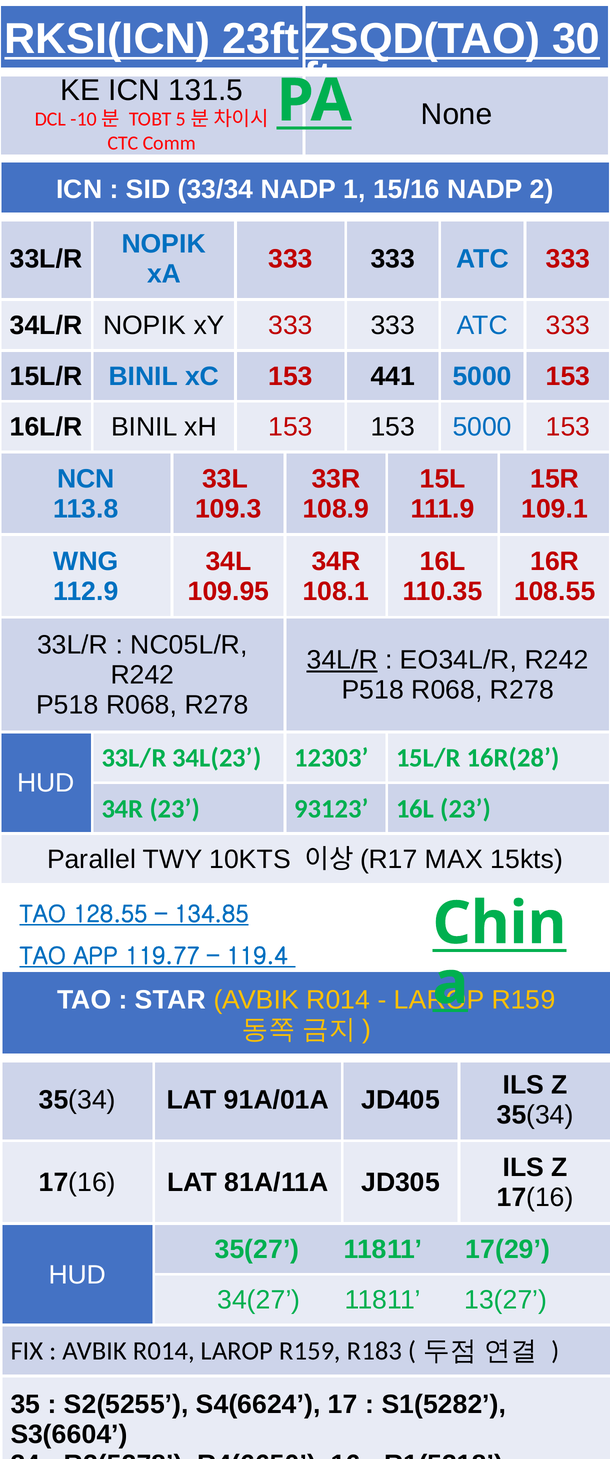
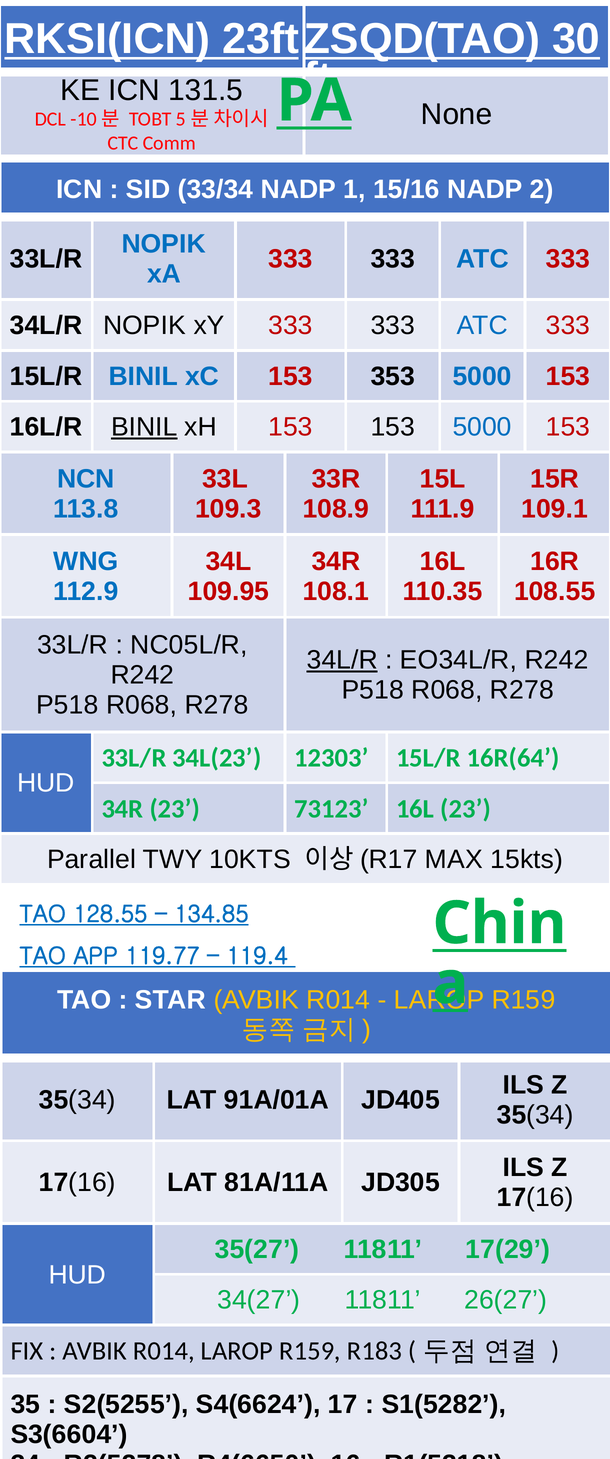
441: 441 -> 353
BINIL at (144, 427) underline: none -> present
16R(28: 16R(28 -> 16R(64
93123: 93123 -> 73123
13(27: 13(27 -> 26(27
